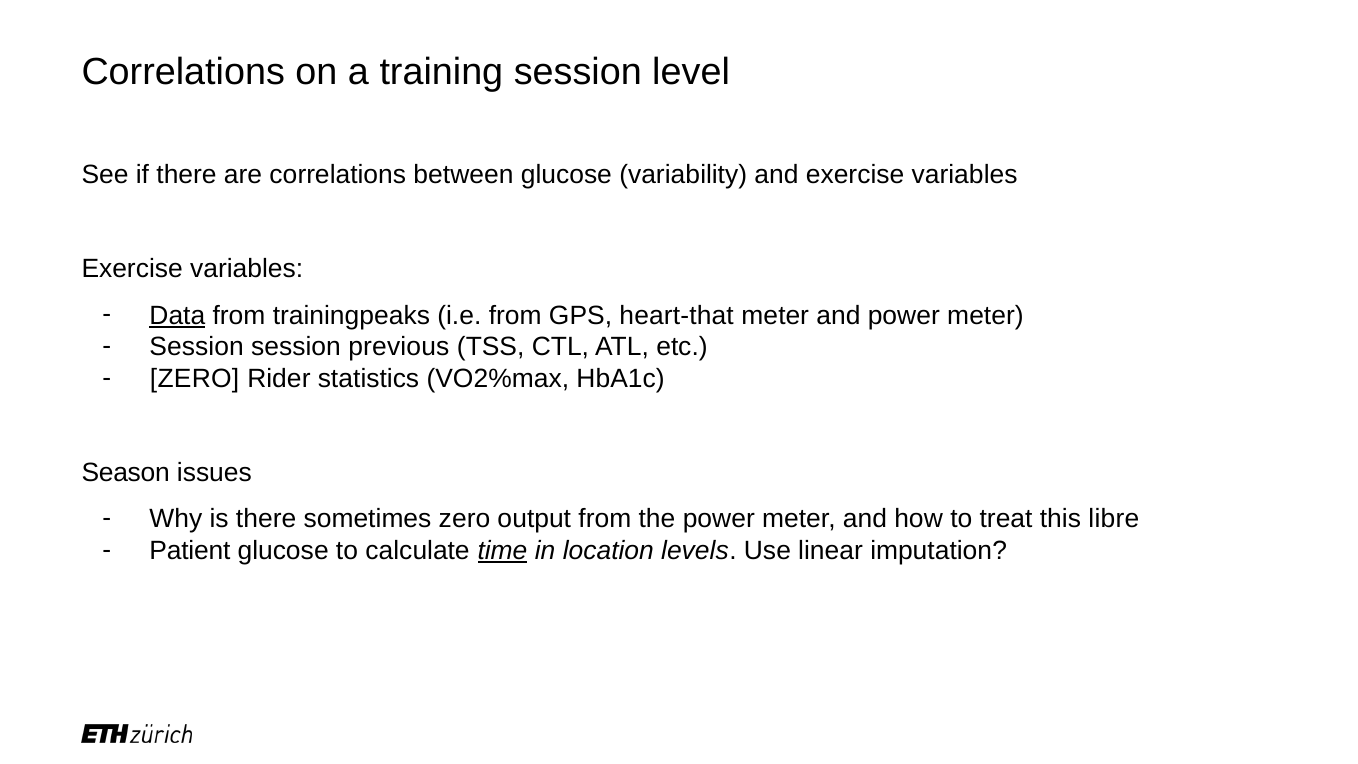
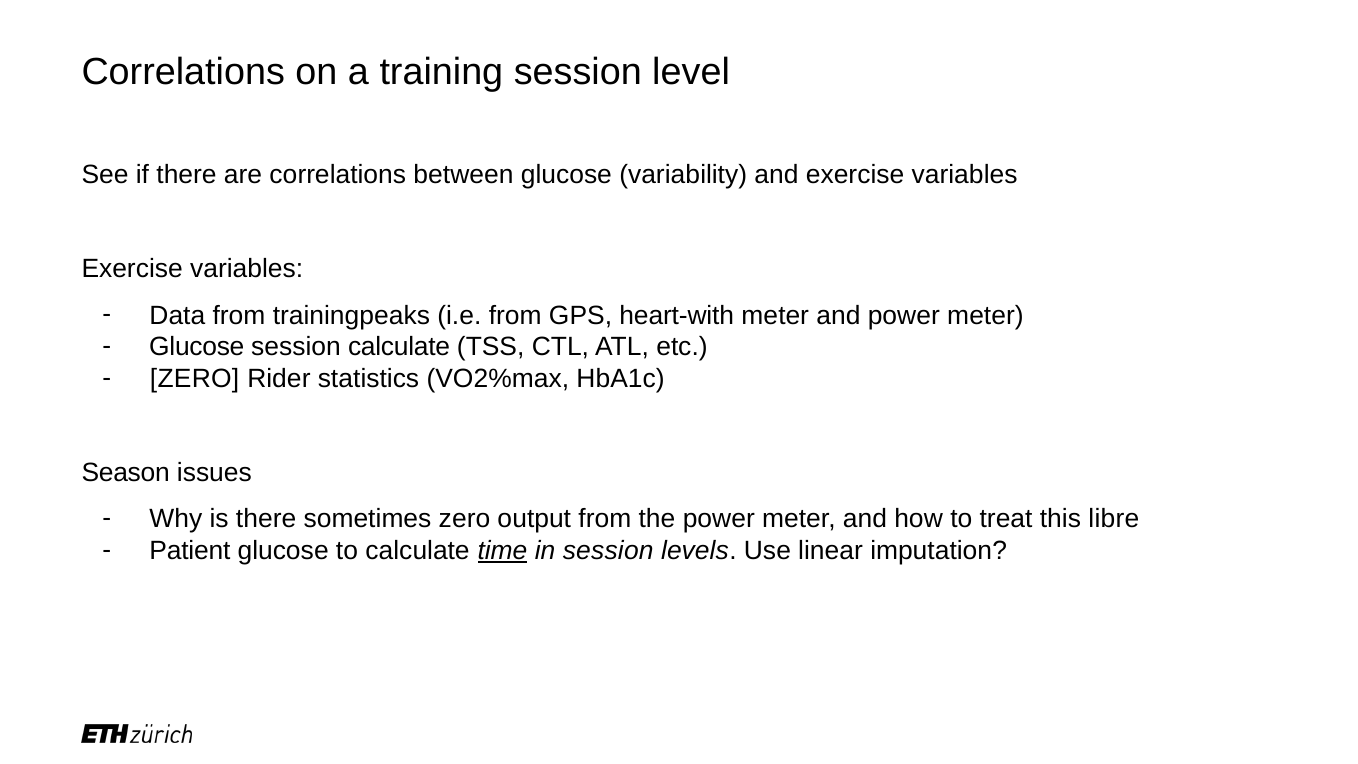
Data underline: present -> none
heart-that: heart-that -> heart-with
Session at (197, 347): Session -> Glucose
session previous: previous -> calculate
in location: location -> session
